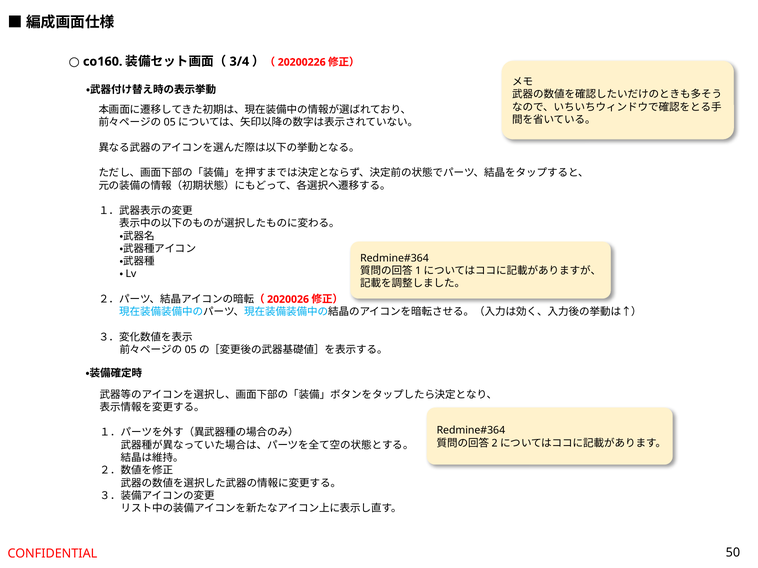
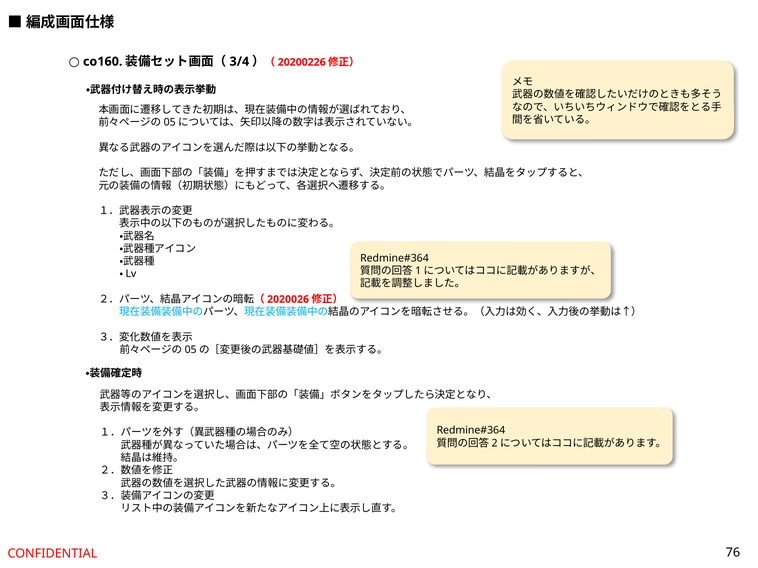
50: 50 -> 76
